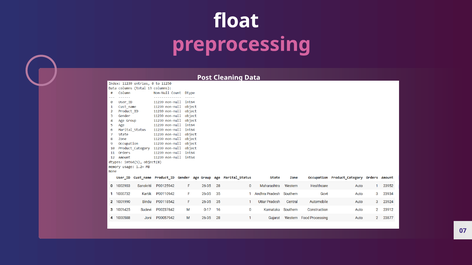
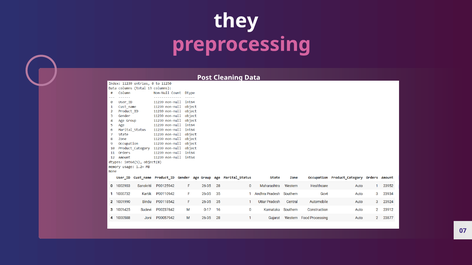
float: float -> they
